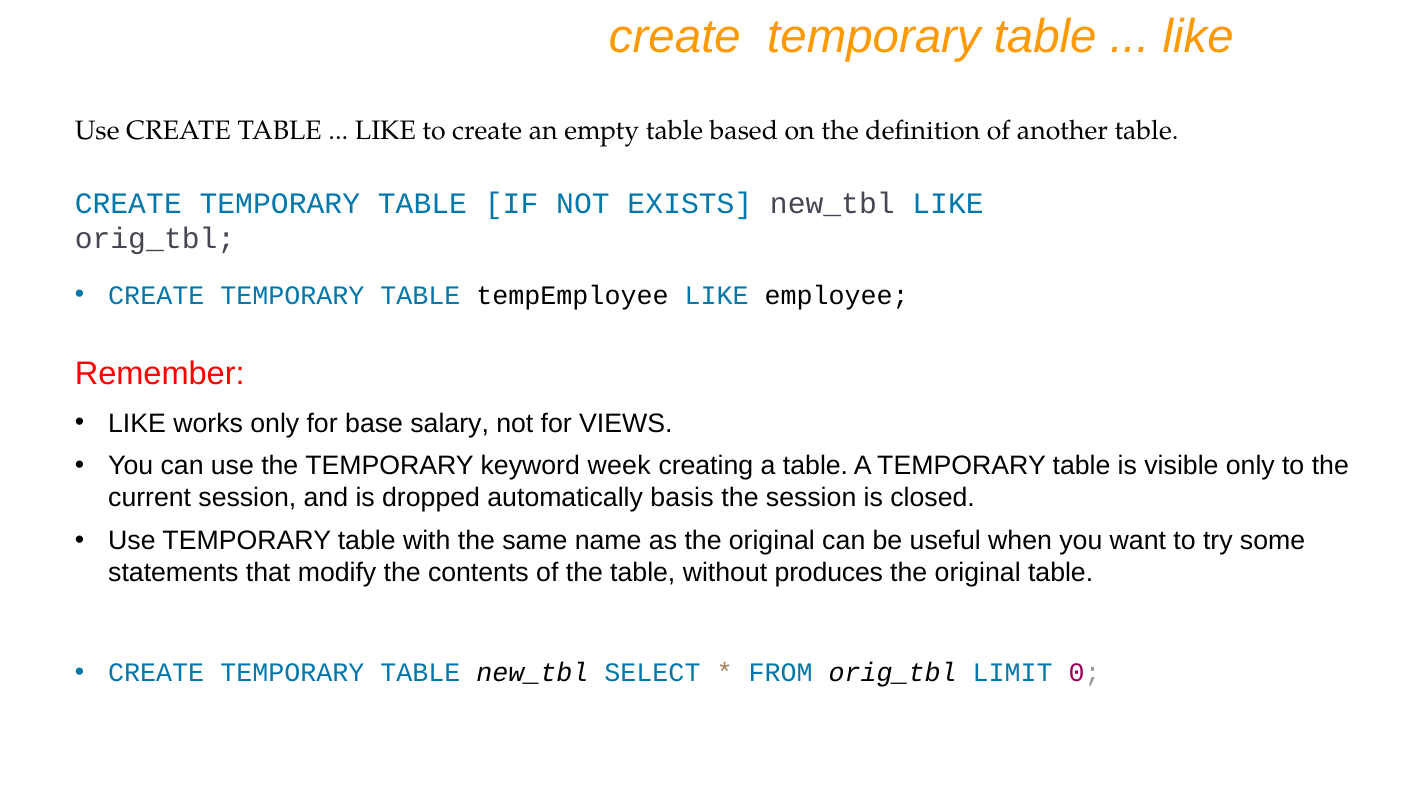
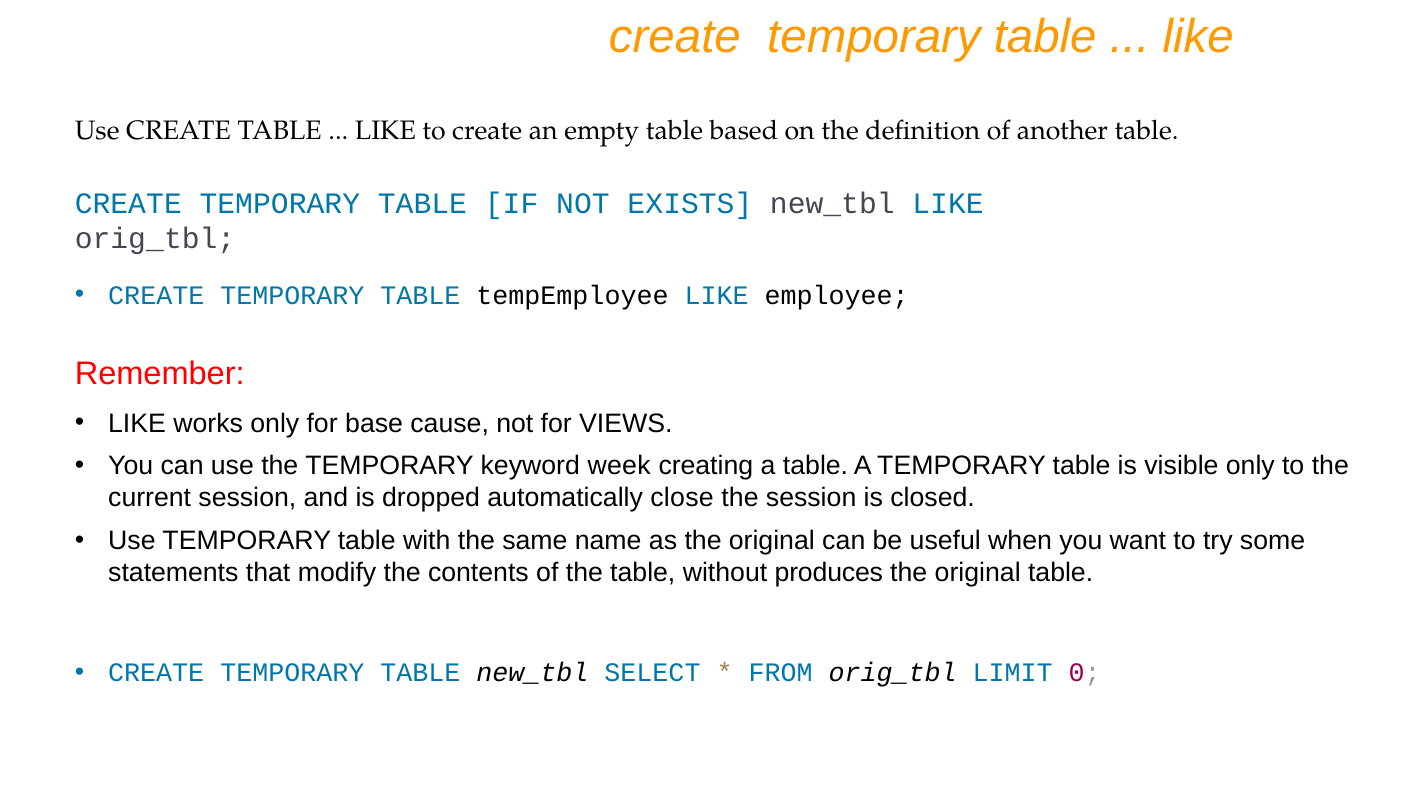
salary: salary -> cause
basis: basis -> close
